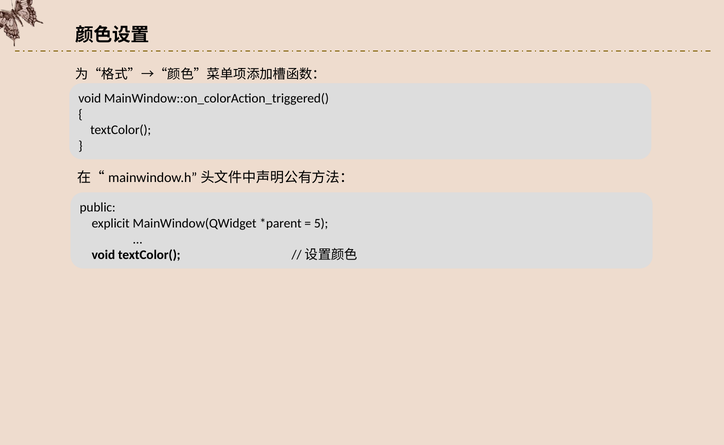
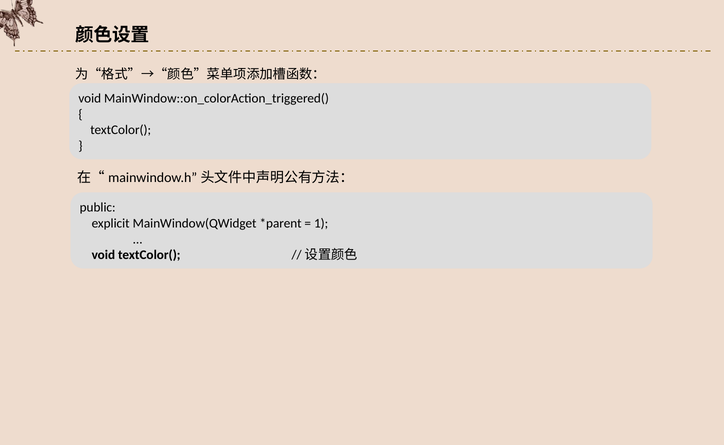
5: 5 -> 1
